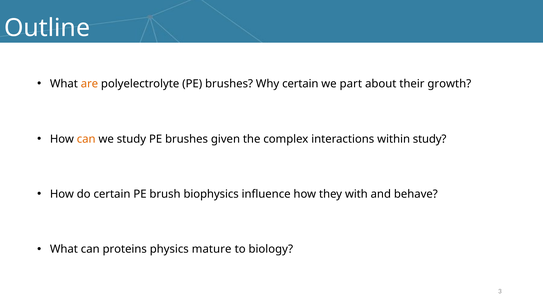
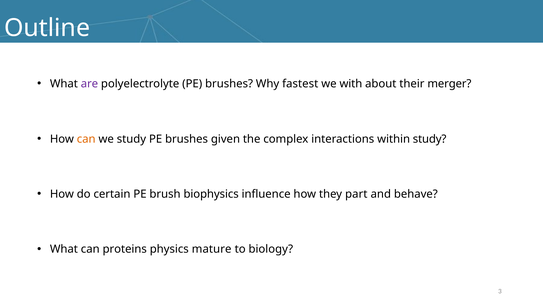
are colour: orange -> purple
Why certain: certain -> fastest
part: part -> with
growth: growth -> merger
with: with -> part
